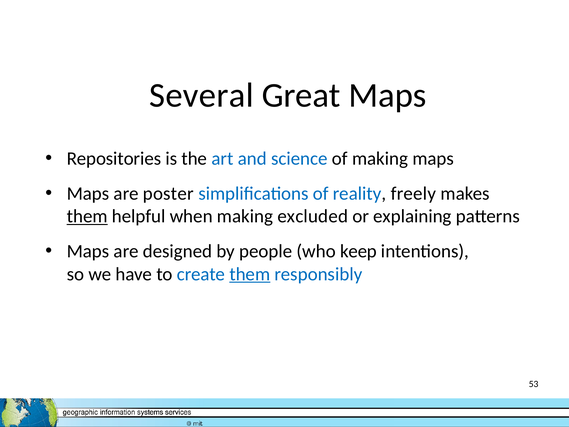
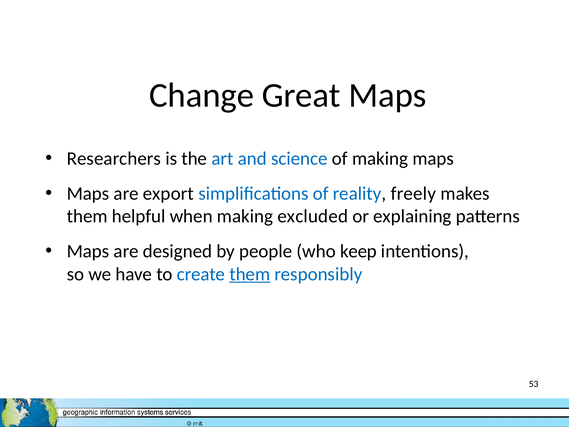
Several: Several -> Change
Repositories: Repositories -> Researchers
poster: poster -> export
them at (87, 216) underline: present -> none
